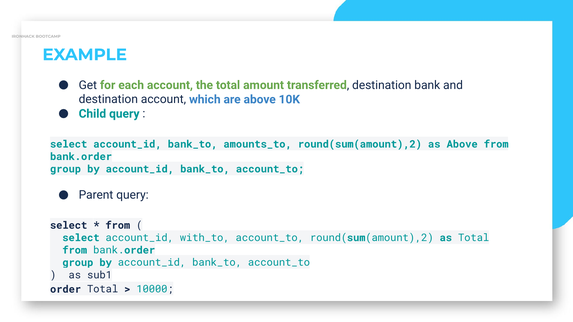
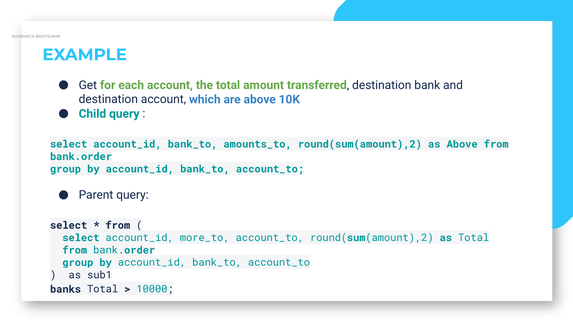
with_to: with_to -> more_to
order: order -> banks
